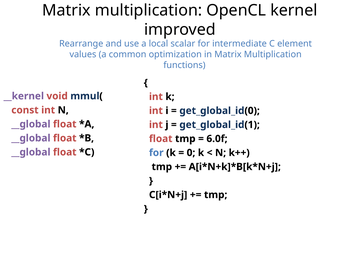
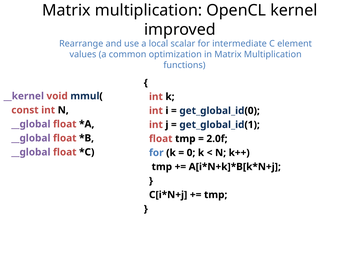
6.0f: 6.0f -> 2.0f
